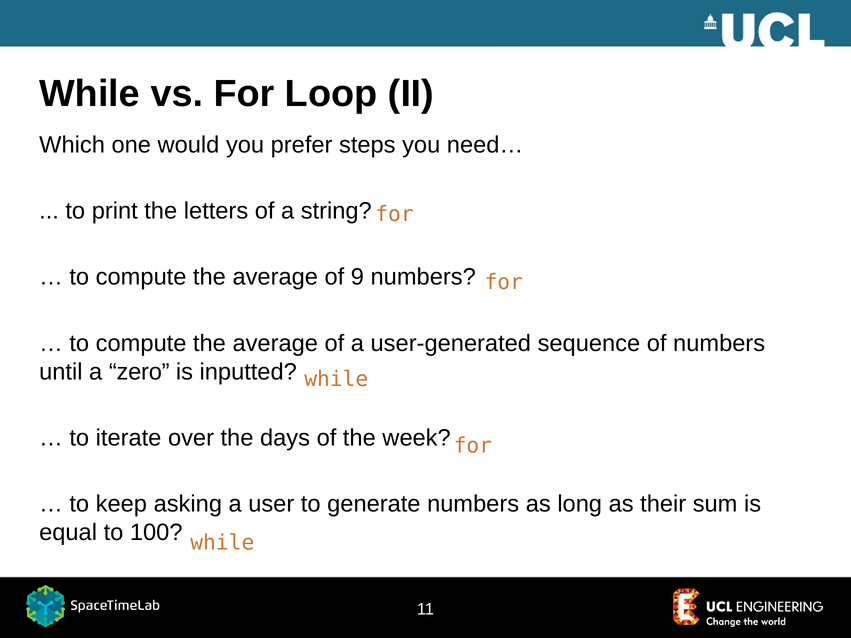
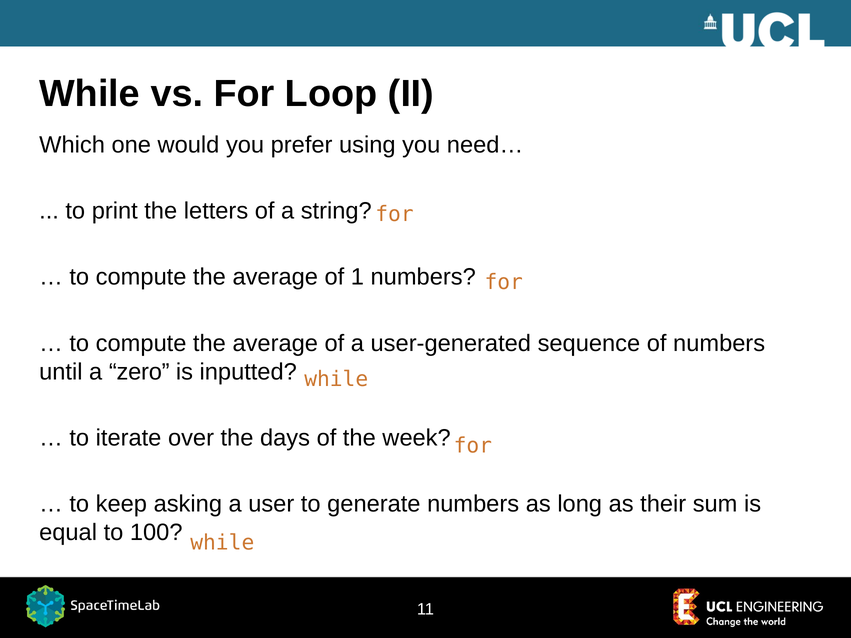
steps: steps -> using
9: 9 -> 1
